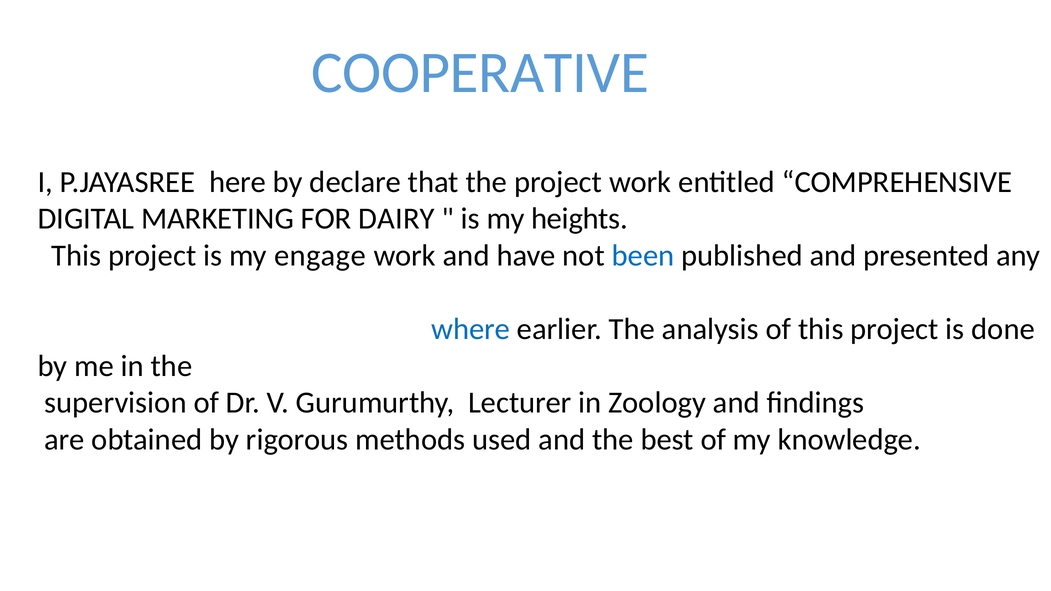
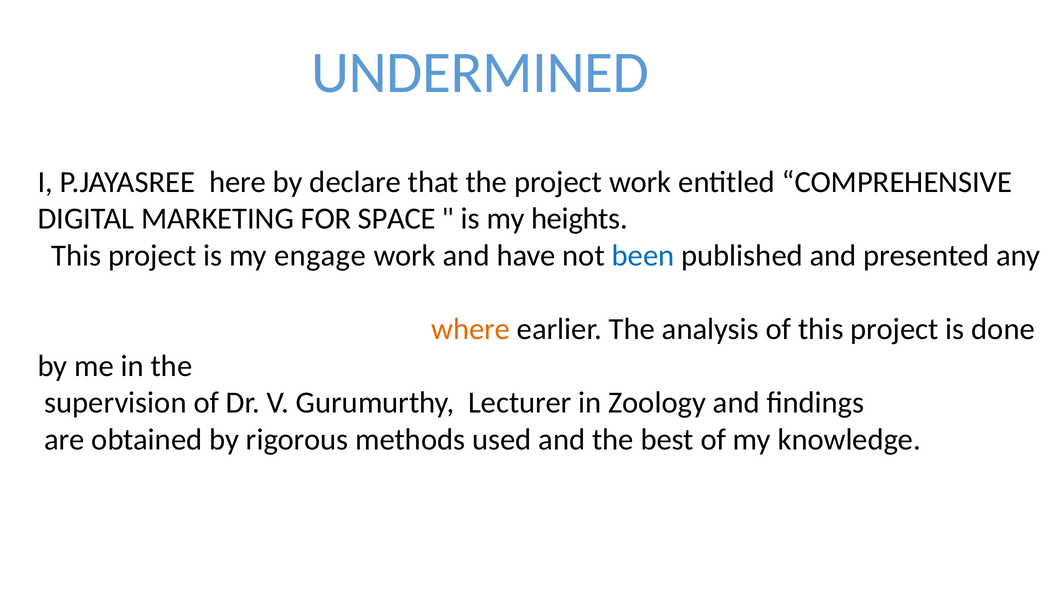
COOPERATIVE: COOPERATIVE -> UNDERMINED
DAIRY: DAIRY -> SPACE
where colour: blue -> orange
